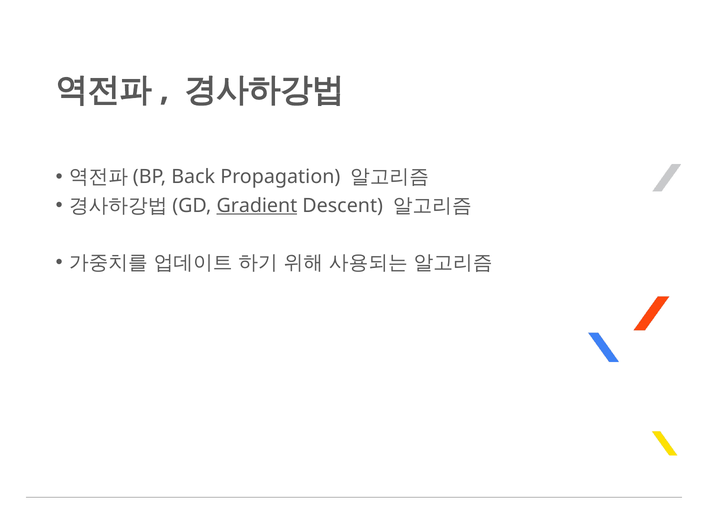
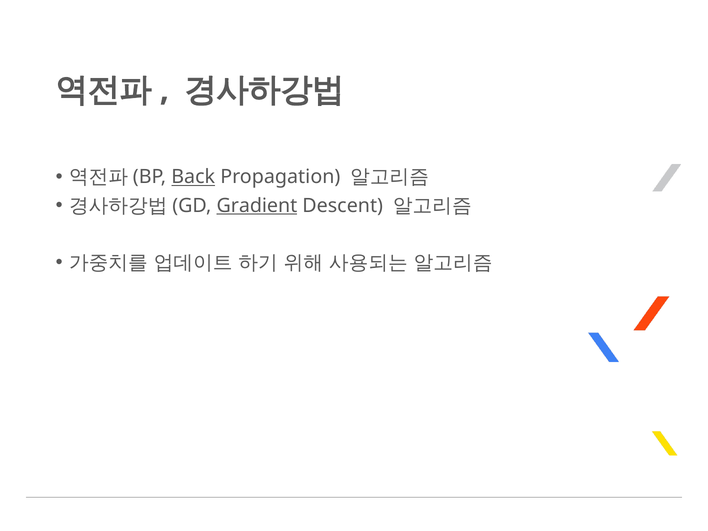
Back underline: none -> present
